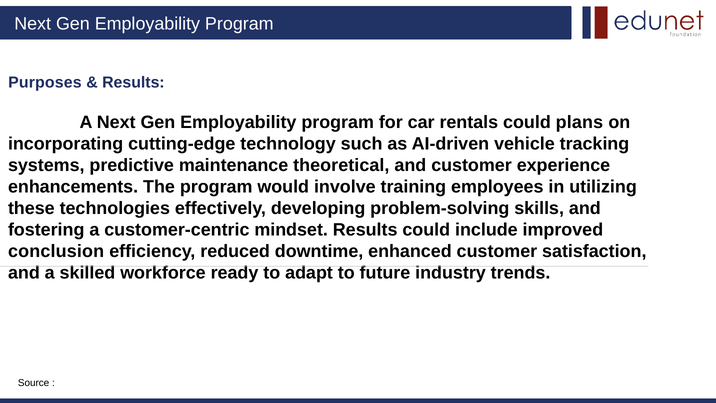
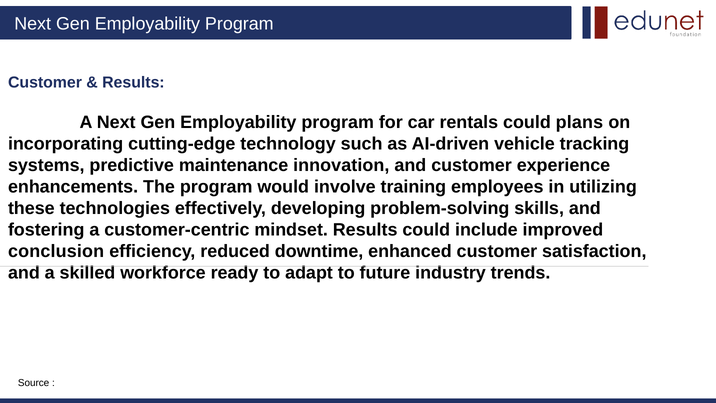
Purposes at (45, 83): Purposes -> Customer
theoretical: theoretical -> innovation
